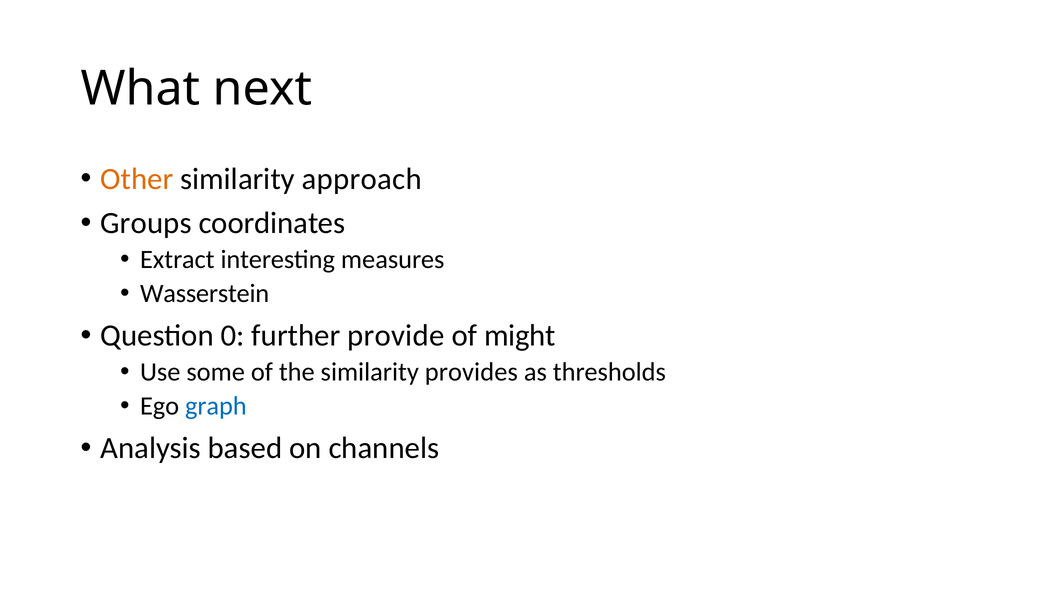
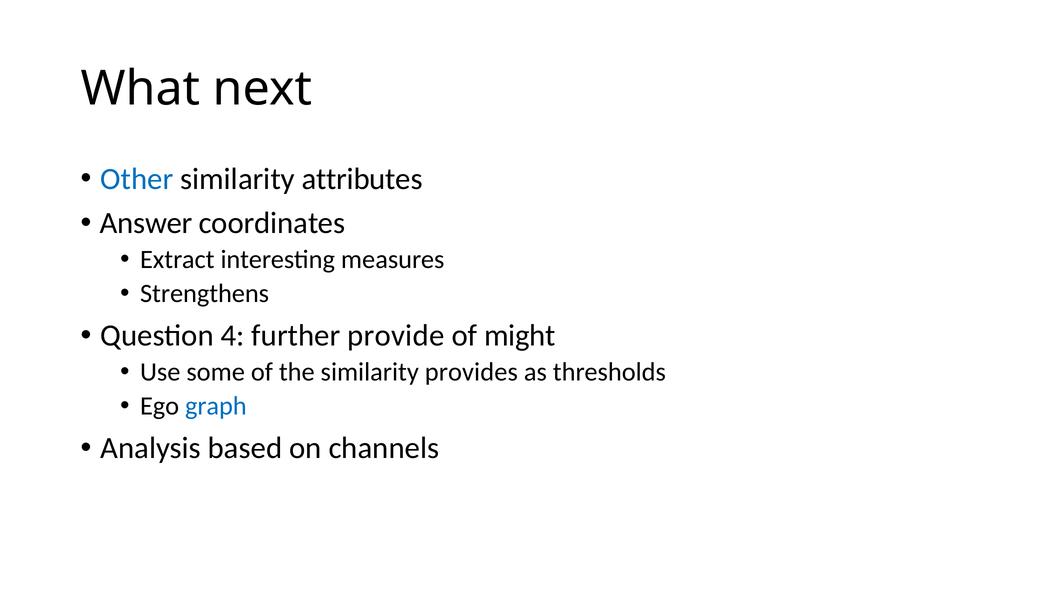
Other colour: orange -> blue
approach: approach -> attributes
Groups: Groups -> Answer
Wasserstein: Wasserstein -> Strengthens
0: 0 -> 4
